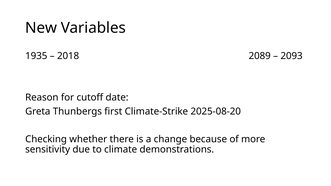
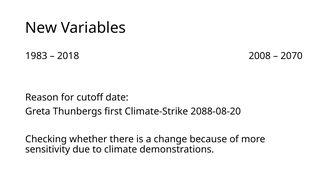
1935: 1935 -> 1983
2089: 2089 -> 2008
2093: 2093 -> 2070
2025-08-20: 2025-08-20 -> 2088-08-20
